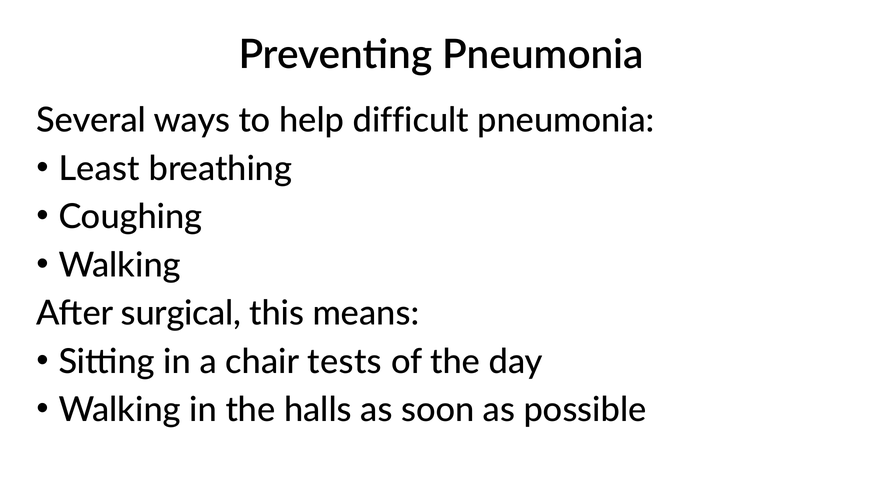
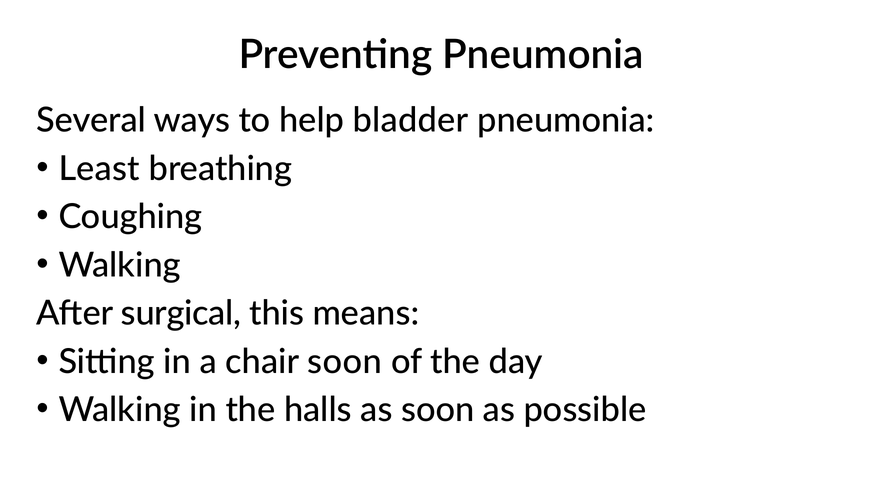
difficult: difficult -> bladder
chair tests: tests -> soon
